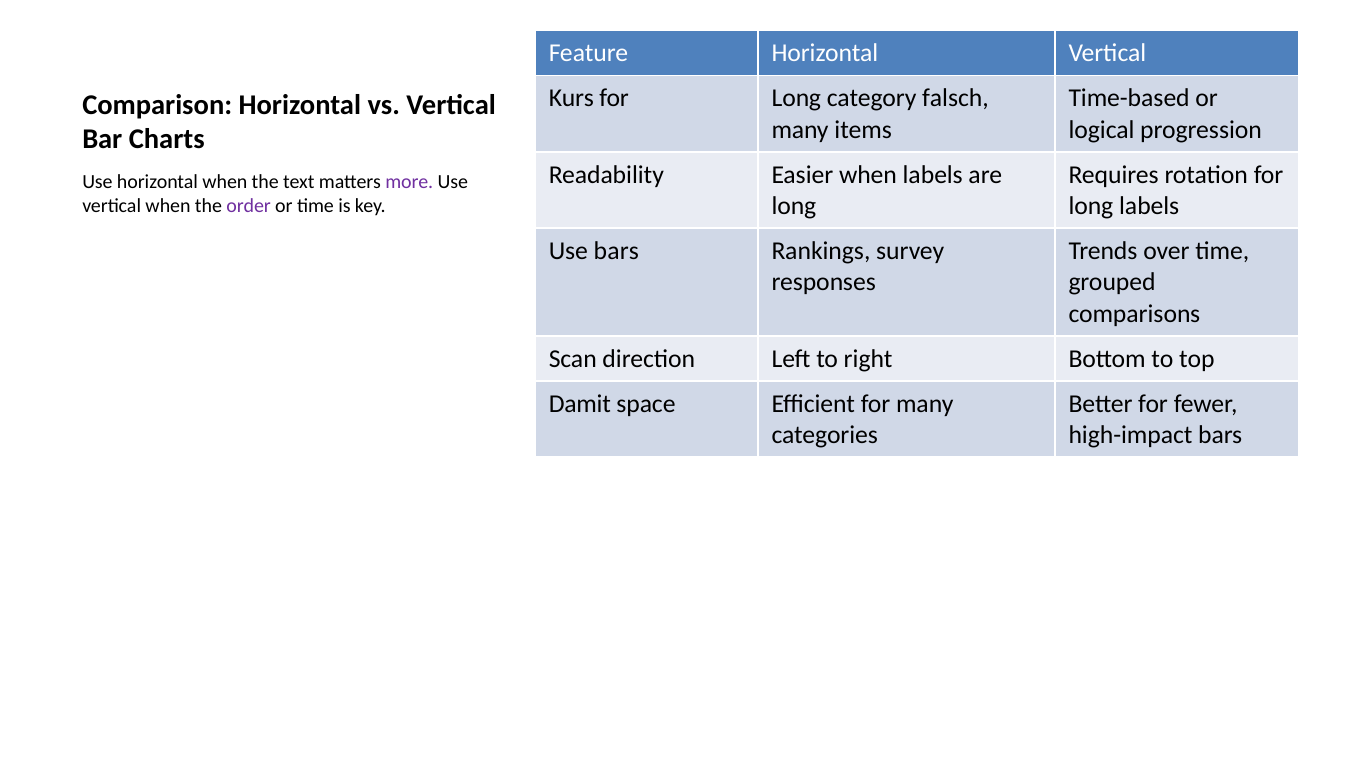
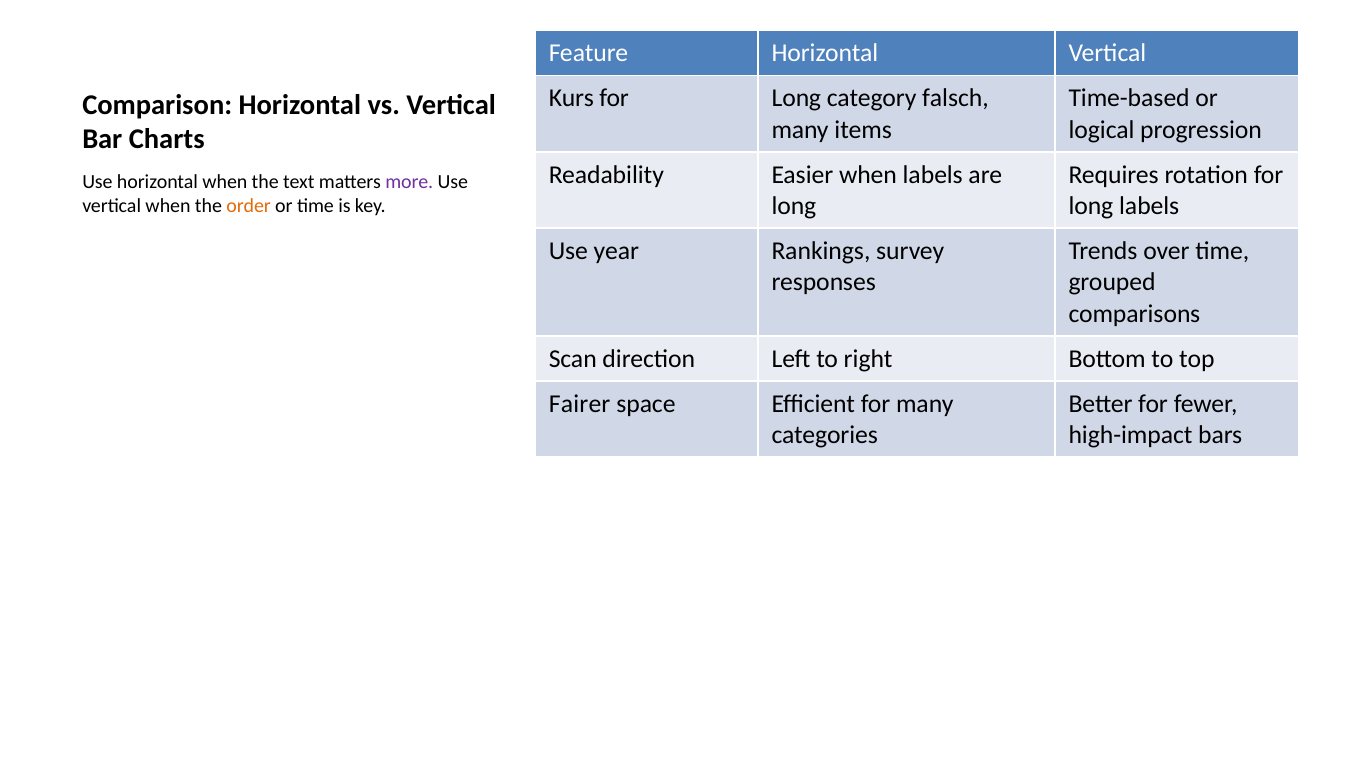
order colour: purple -> orange
Use bars: bars -> year
Damit: Damit -> Fairer
